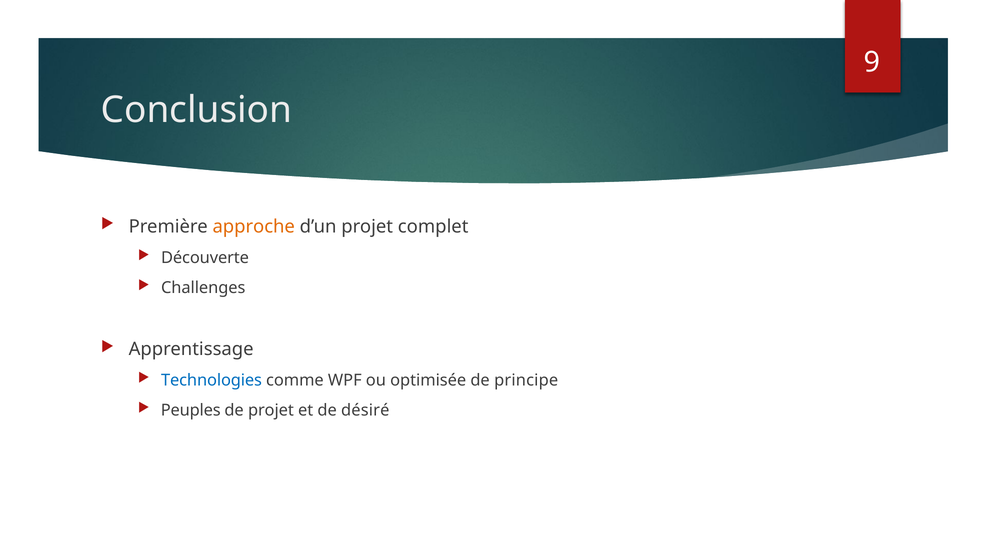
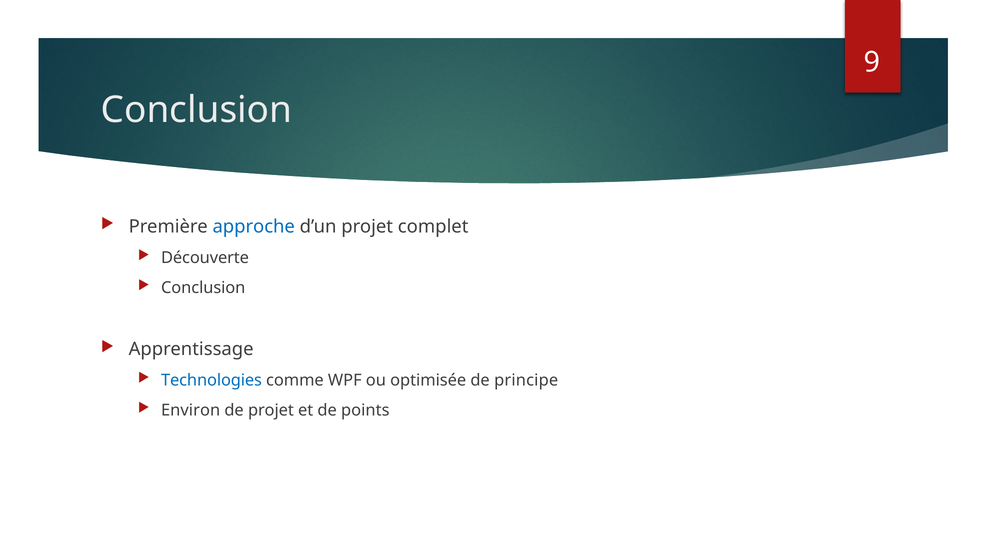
approche colour: orange -> blue
Challenges at (203, 288): Challenges -> Conclusion
Peuples: Peuples -> Environ
désiré: désiré -> points
